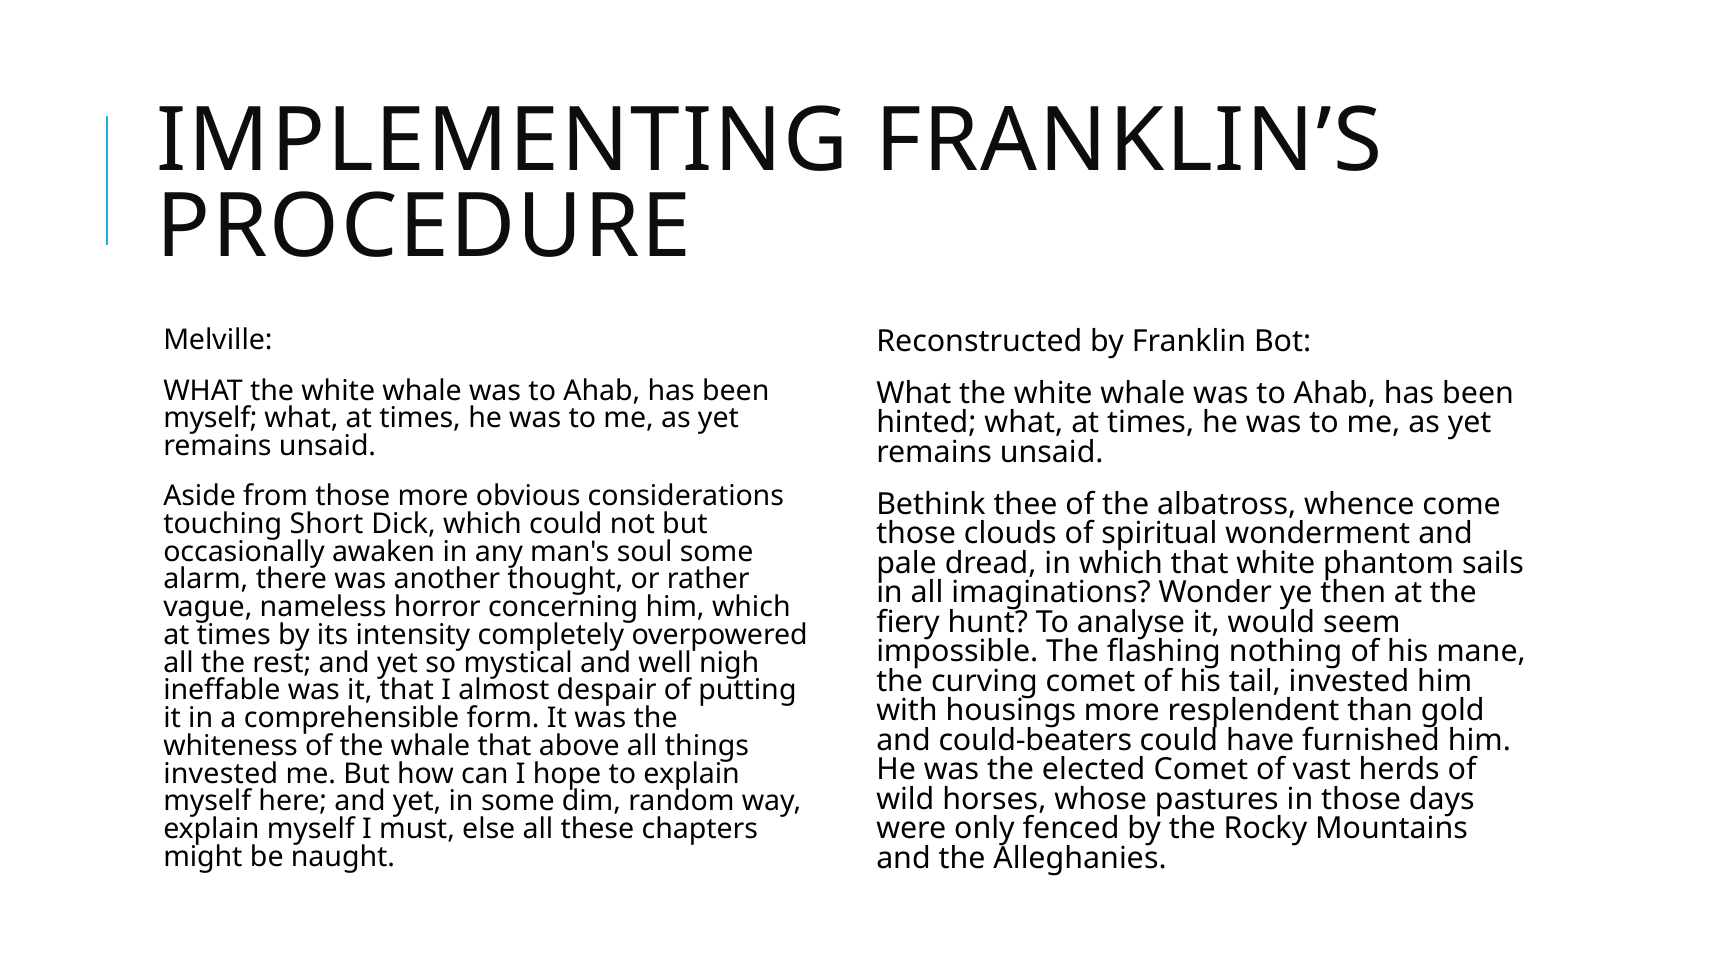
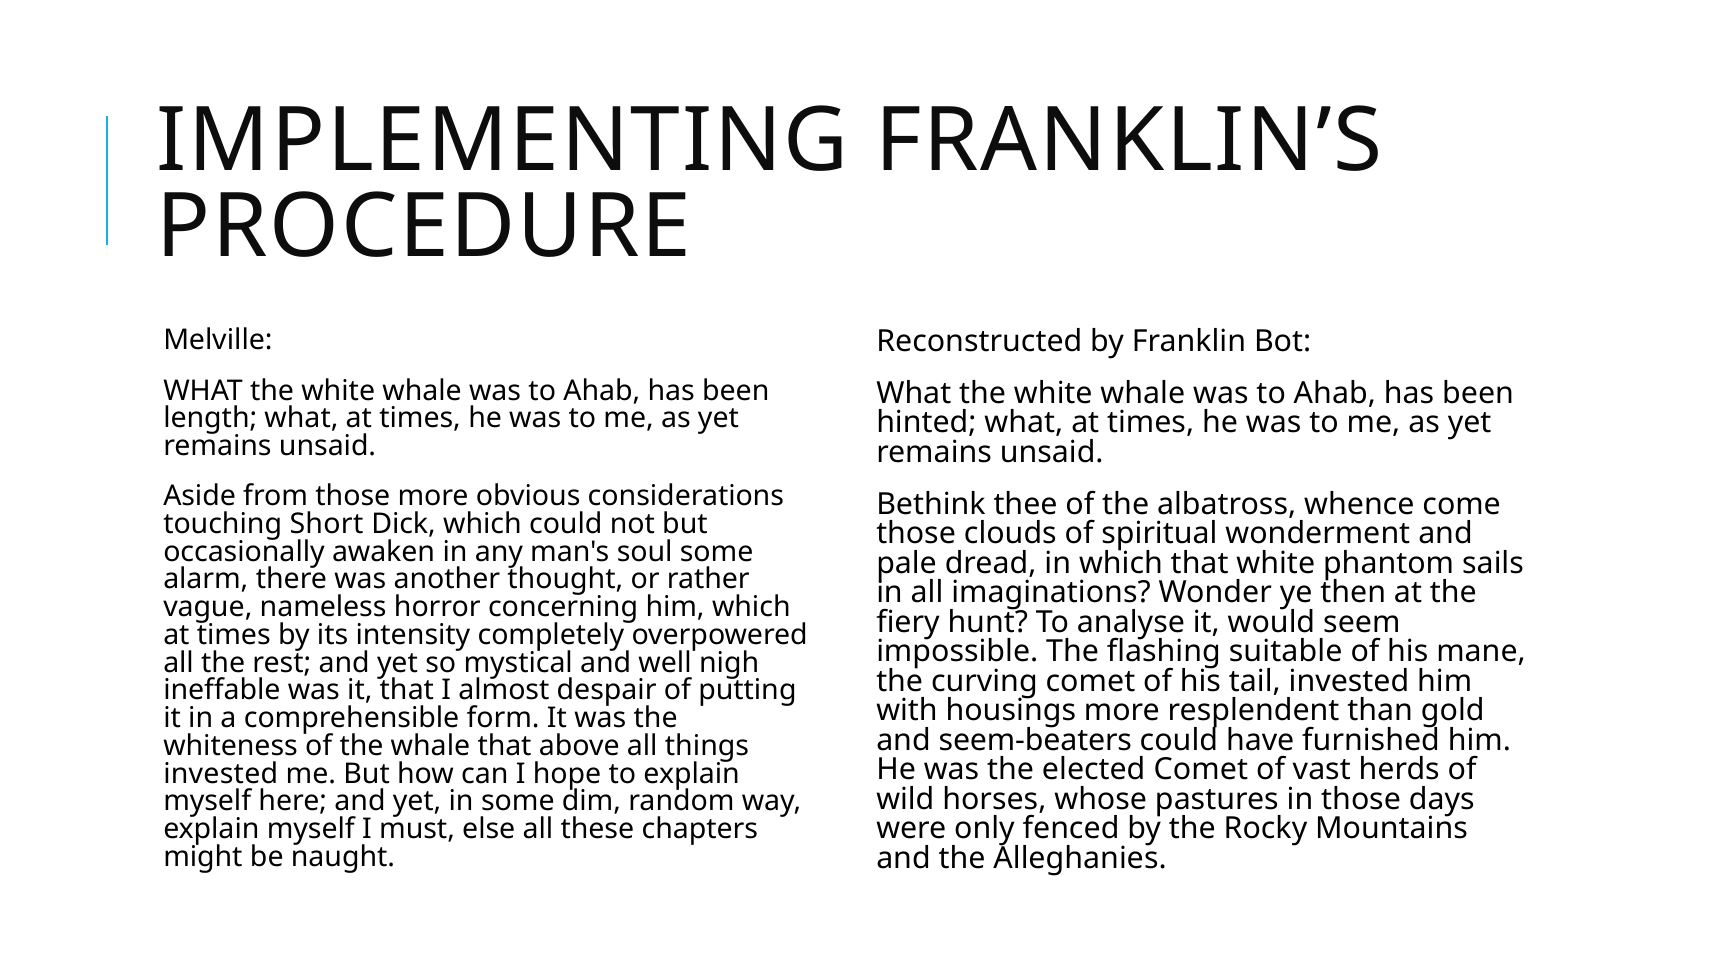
myself at (210, 418): myself -> length
nothing: nothing -> suitable
could-beaters: could-beaters -> seem-beaters
